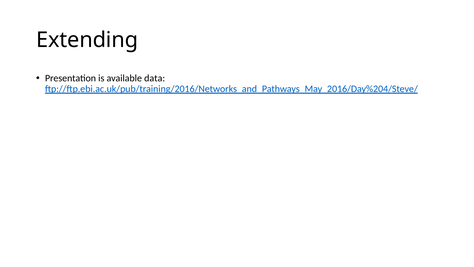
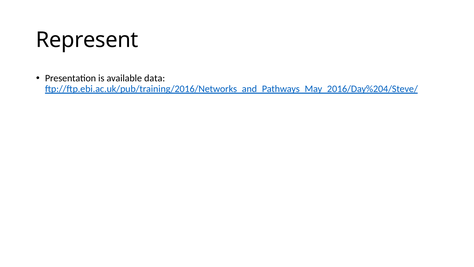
Extending: Extending -> Represent
